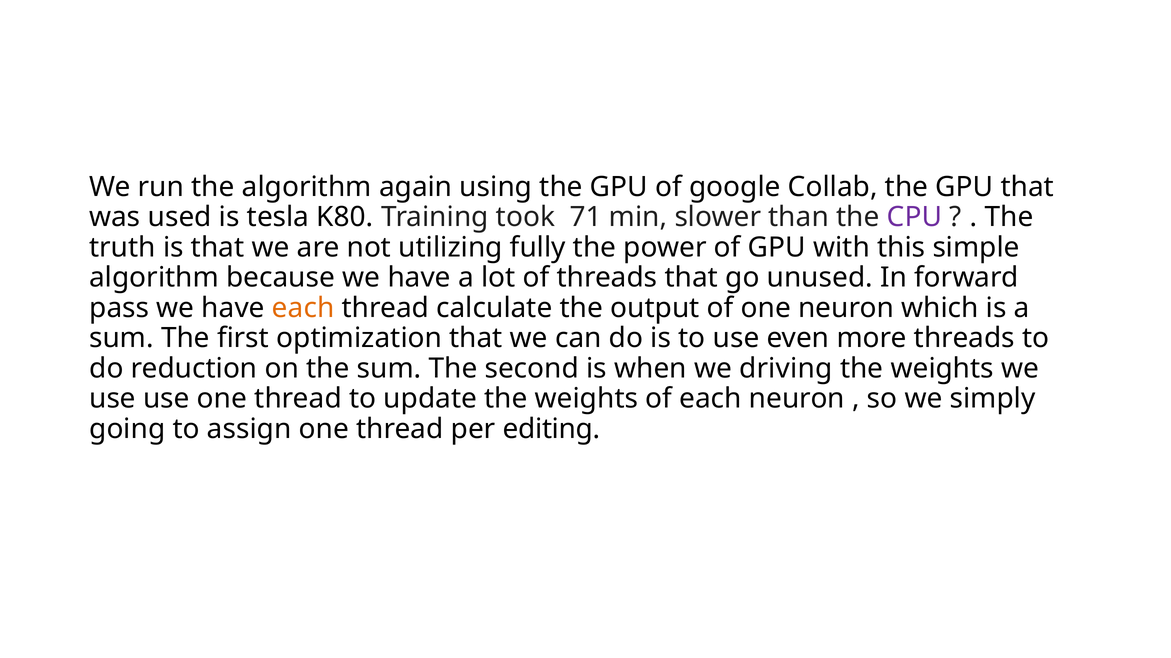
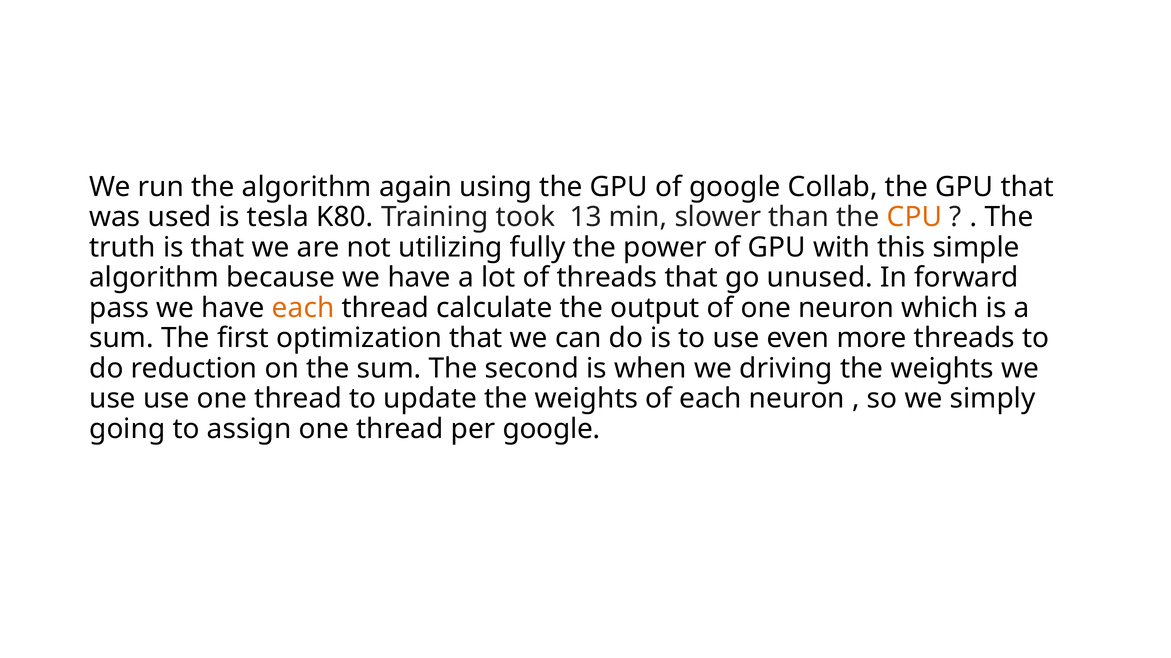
71: 71 -> 13
CPU colour: purple -> orange
per editing: editing -> google
